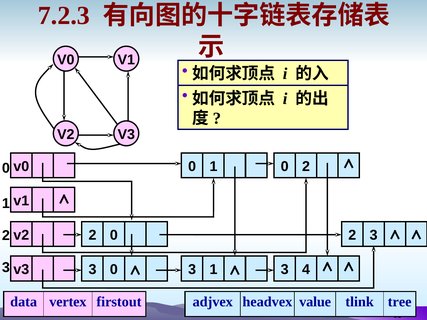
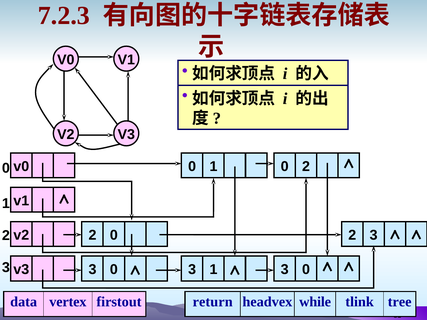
1 3 4: 4 -> 0
adjvex: adjvex -> return
value: value -> while
